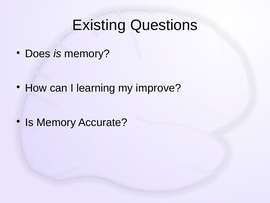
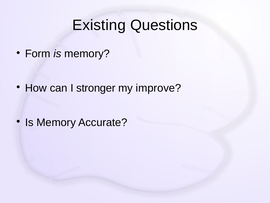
Does: Does -> Form
learning: learning -> stronger
